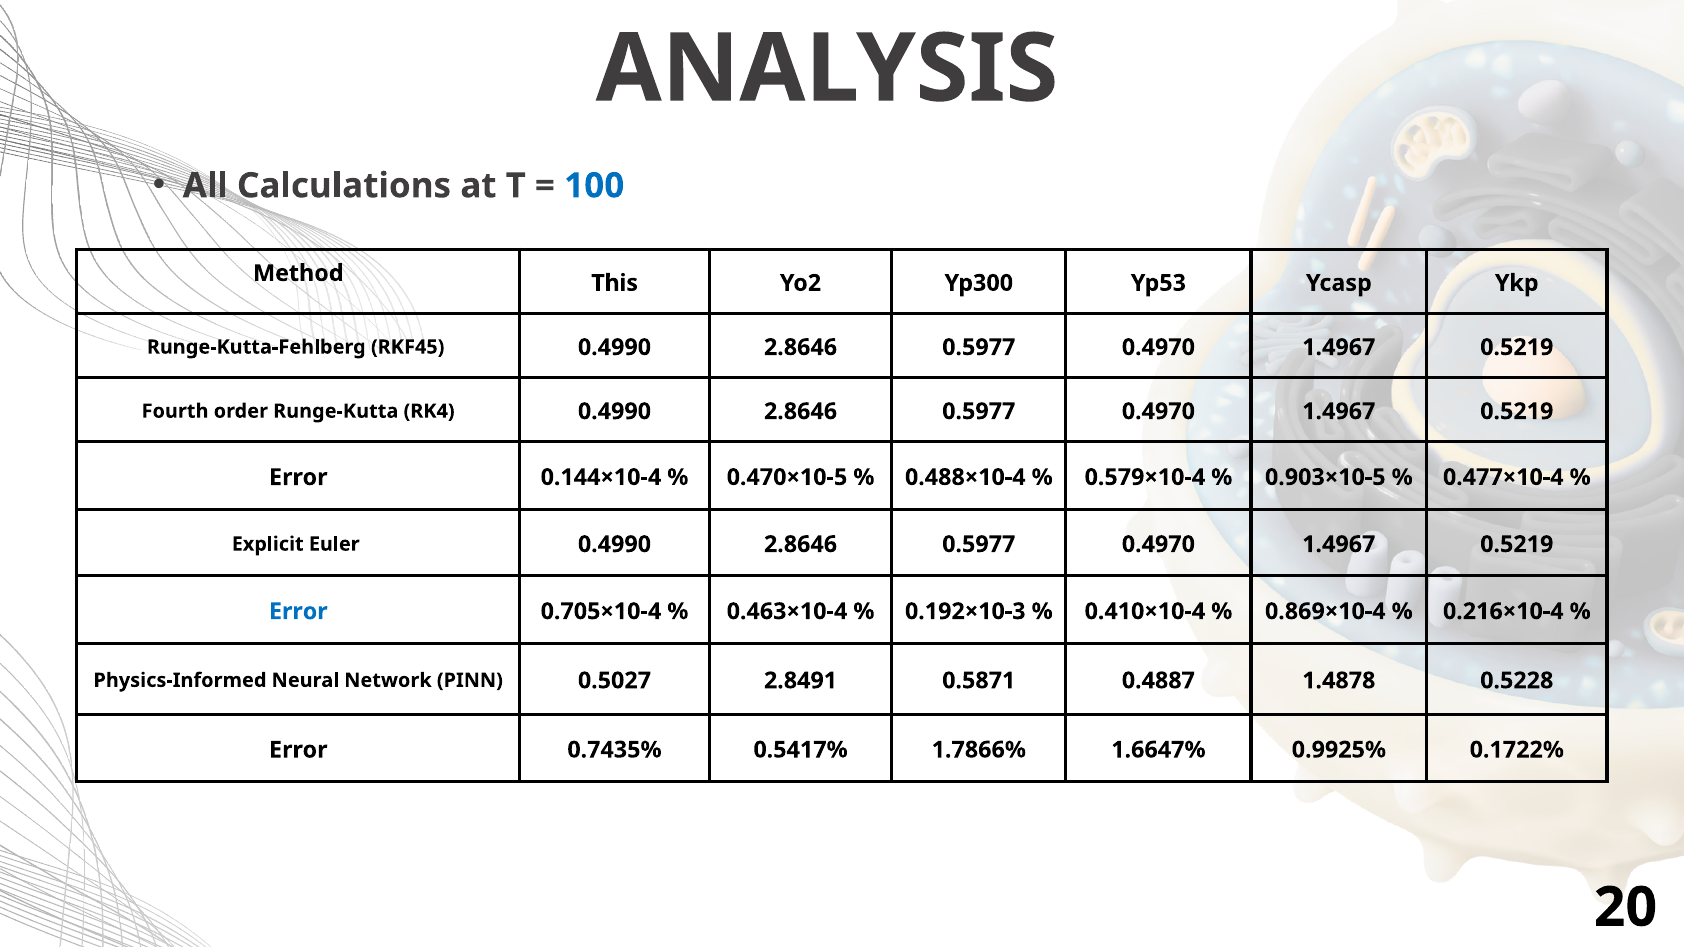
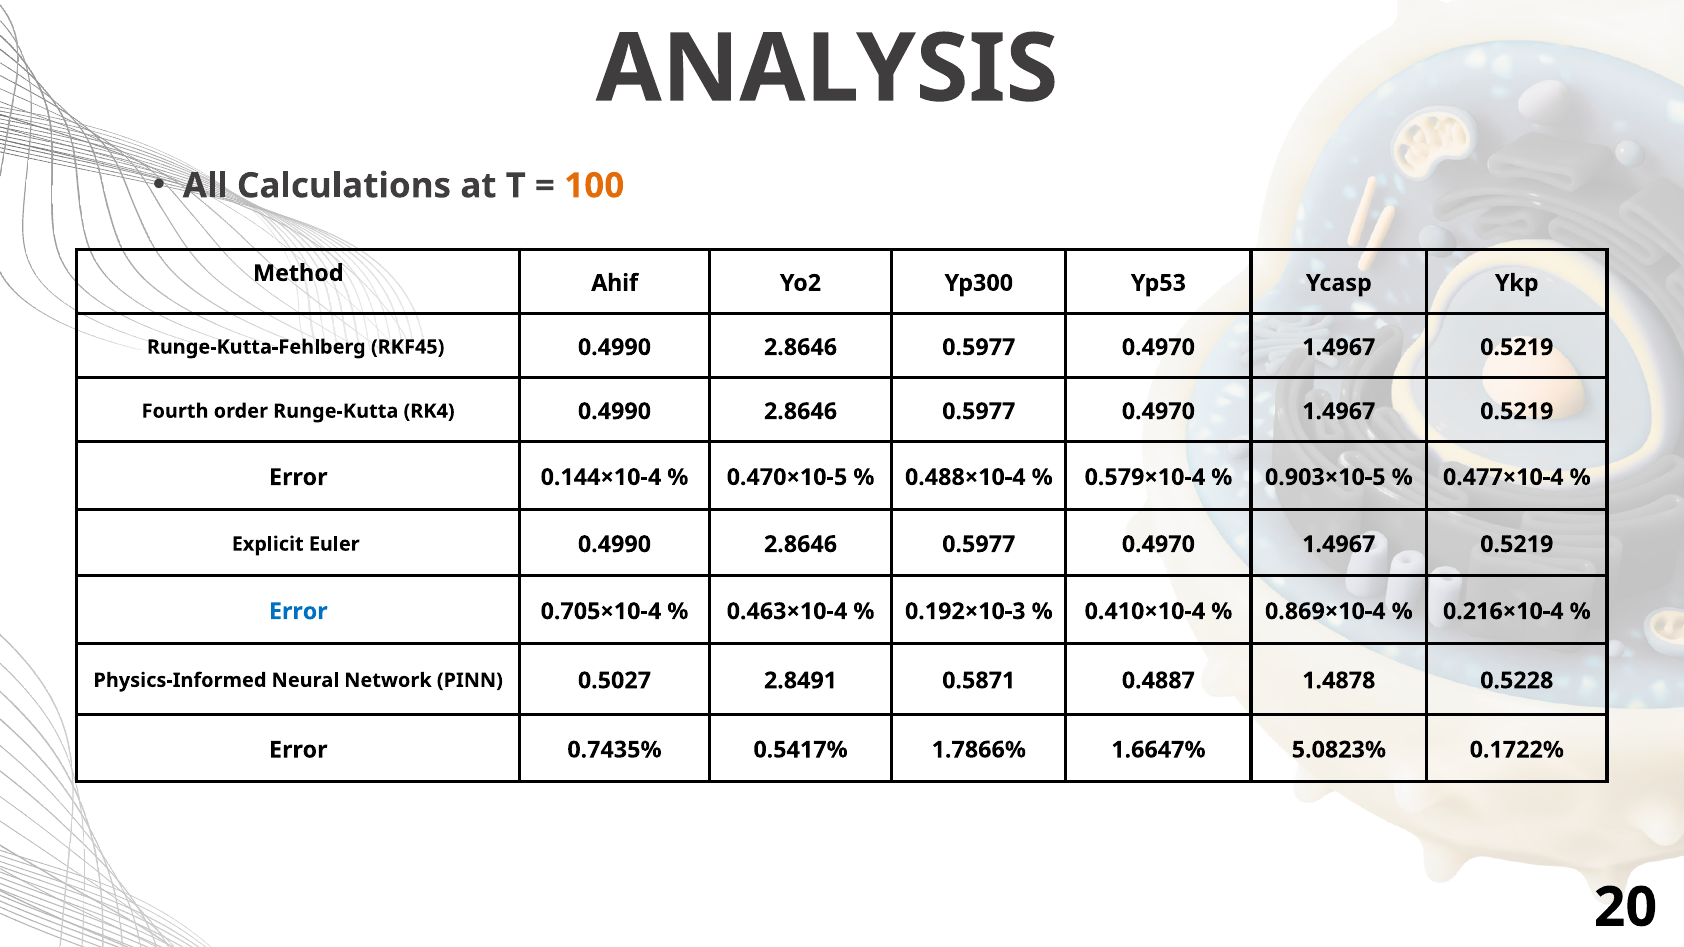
100 colour: blue -> orange
This: This -> Ahif
0.9925%: 0.9925% -> 5.0823%
